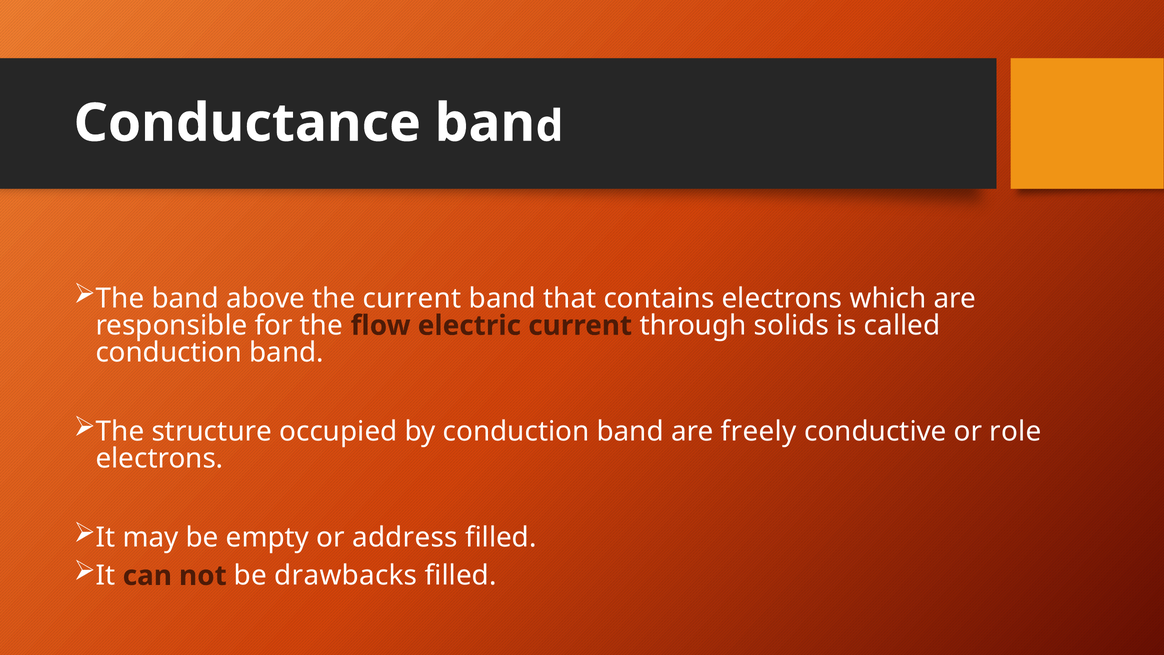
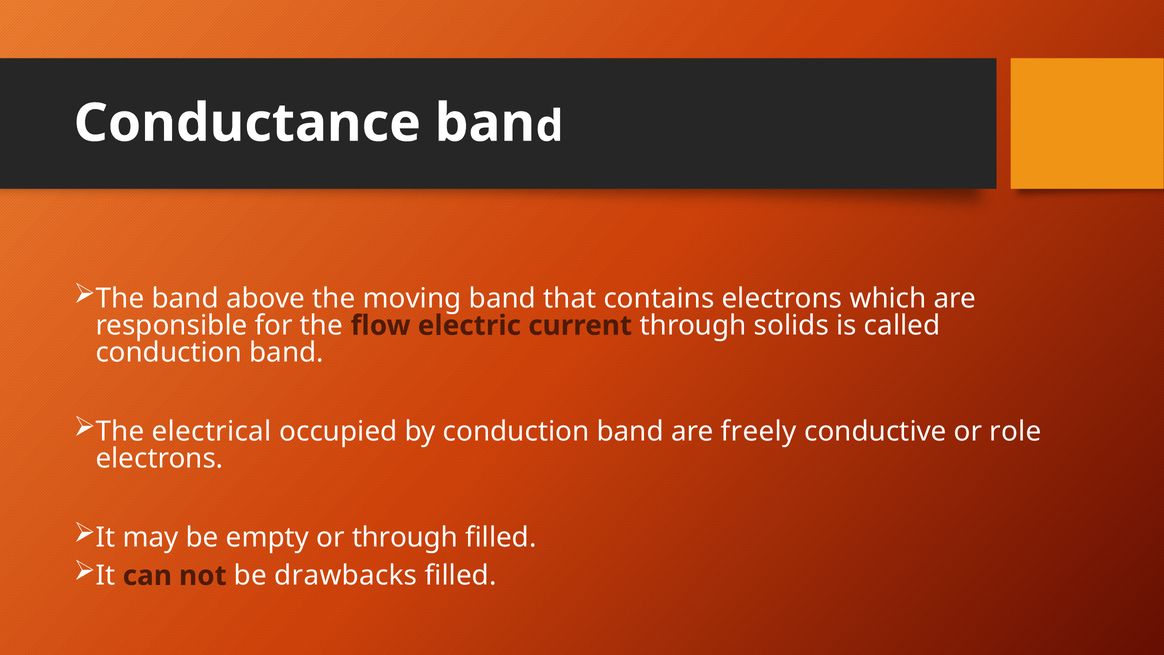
the current: current -> moving
structure: structure -> electrical
or address: address -> through
